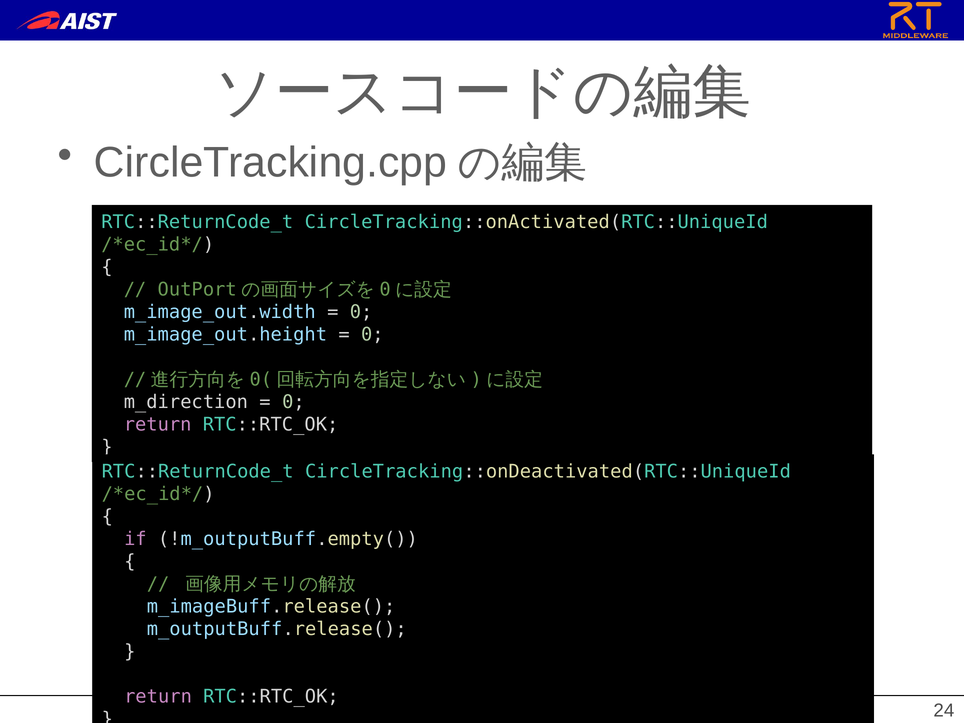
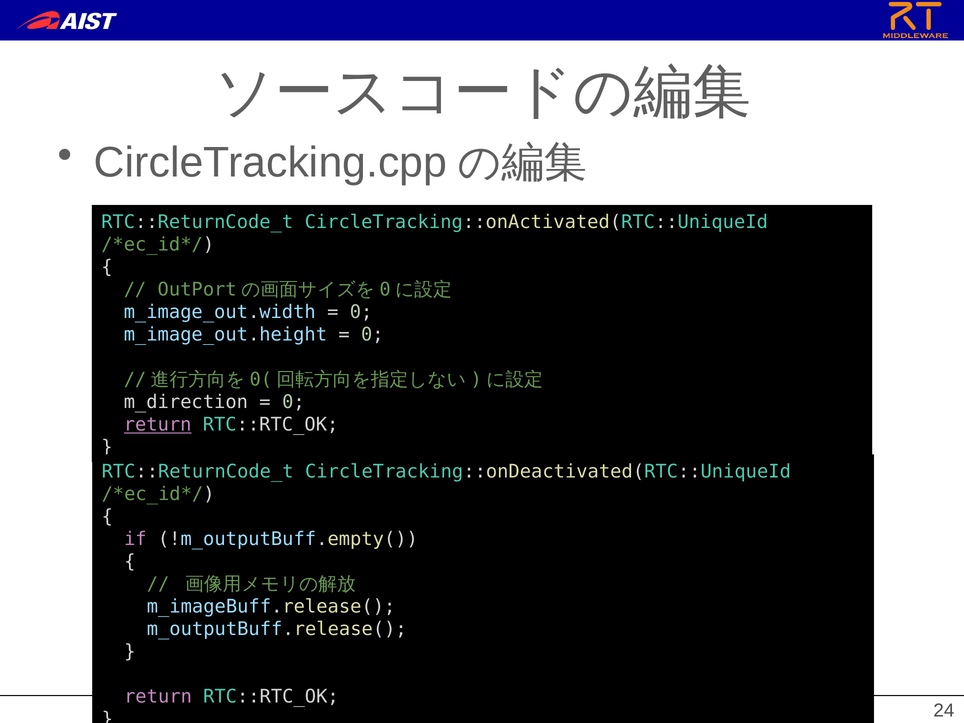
return at (158, 425) underline: none -> present
